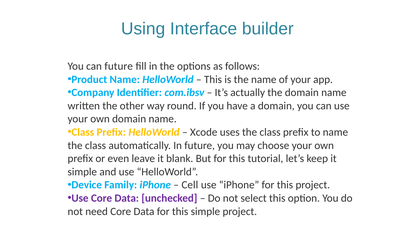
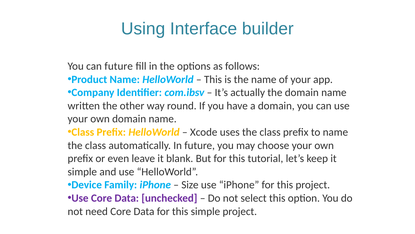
Cell: Cell -> Size
